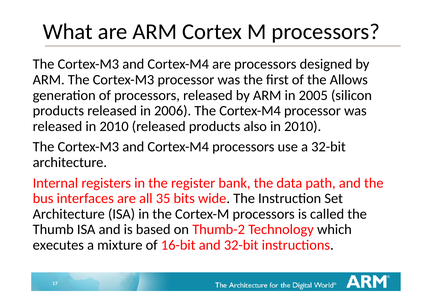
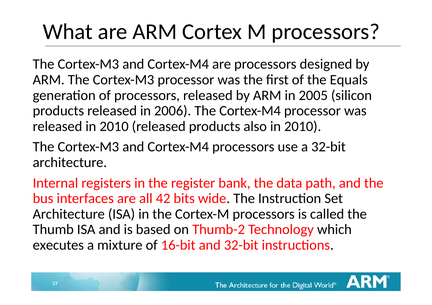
Allows: Allows -> Equals
35: 35 -> 42
